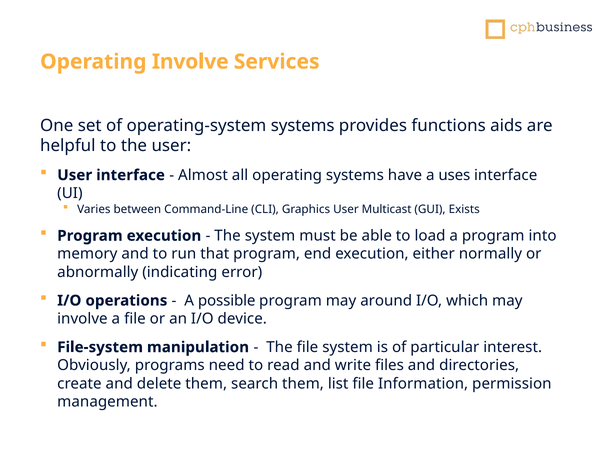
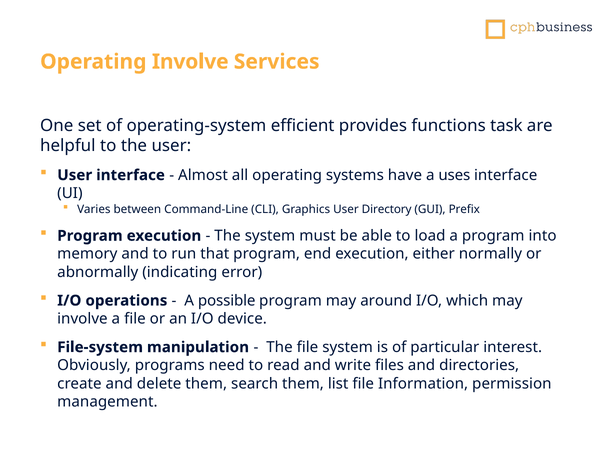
operating-system systems: systems -> efficient
aids: aids -> task
Multicast: Multicast -> Directory
Exists: Exists -> Prefix
